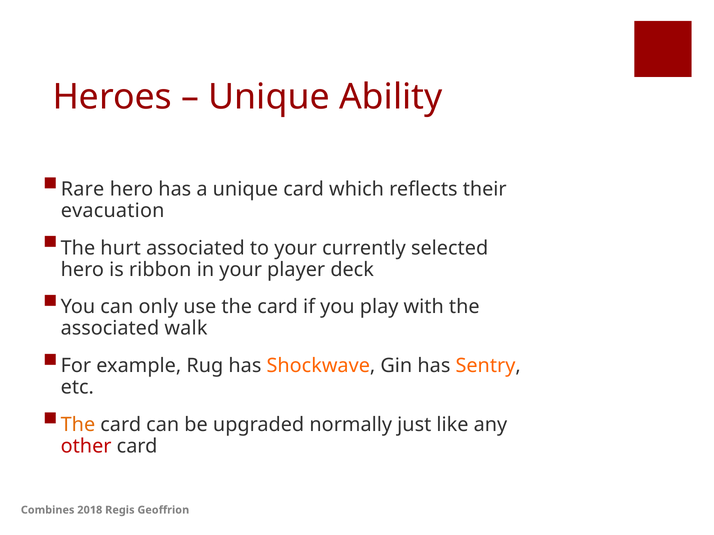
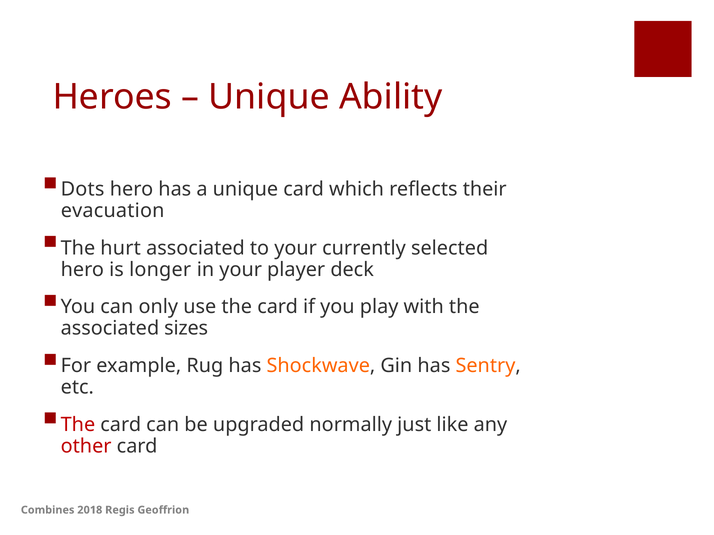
Rare: Rare -> Dots
ribbon: ribbon -> longer
walk: walk -> sizes
The at (78, 425) colour: orange -> red
